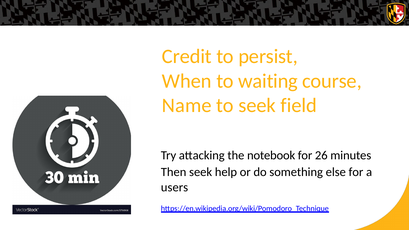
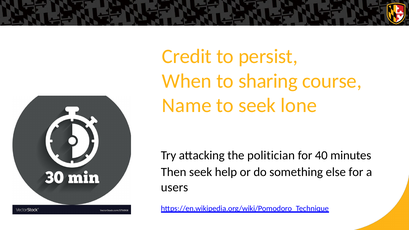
waiting: waiting -> sharing
field: field -> lone
notebook: notebook -> politician
26: 26 -> 40
